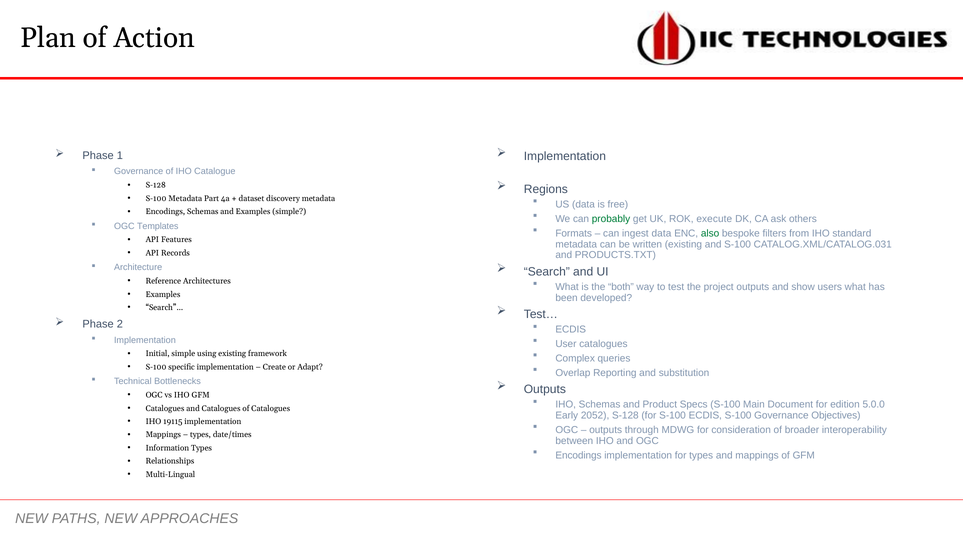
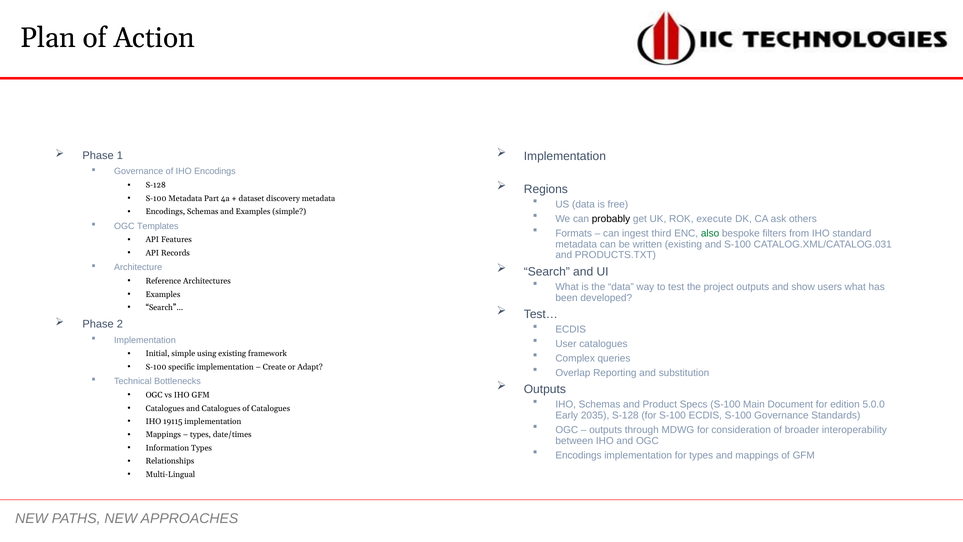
IHO Catalogue: Catalogue -> Encodings
probably colour: green -> black
ingest data: data -> third
the both: both -> data
2052: 2052 -> 2035
Objectives: Objectives -> Standards
